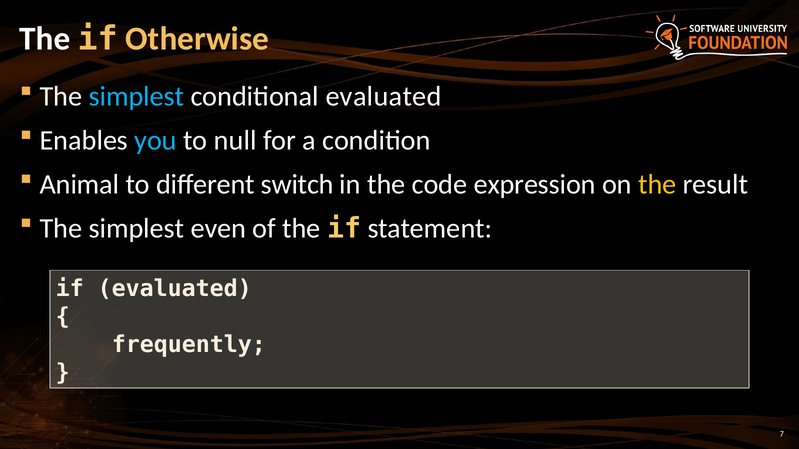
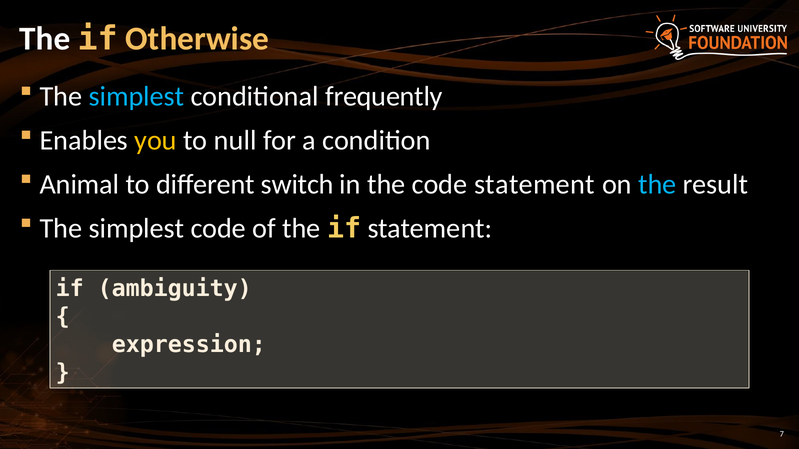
conditional evaluated: evaluated -> frequently
you colour: light blue -> yellow
code expression: expression -> statement
the at (657, 185) colour: yellow -> light blue
simplest even: even -> code
if evaluated: evaluated -> ambiguity
frequently: frequently -> expression
